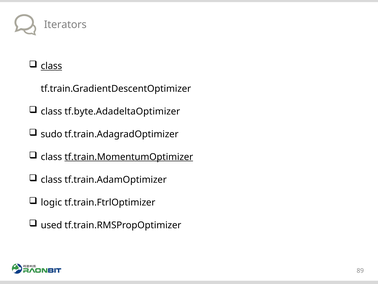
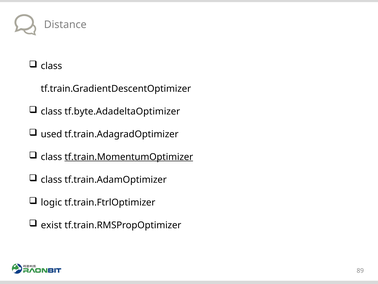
Iterators: Iterators -> Distance
class at (51, 66) underline: present -> none
sudo: sudo -> used
used: used -> exist
